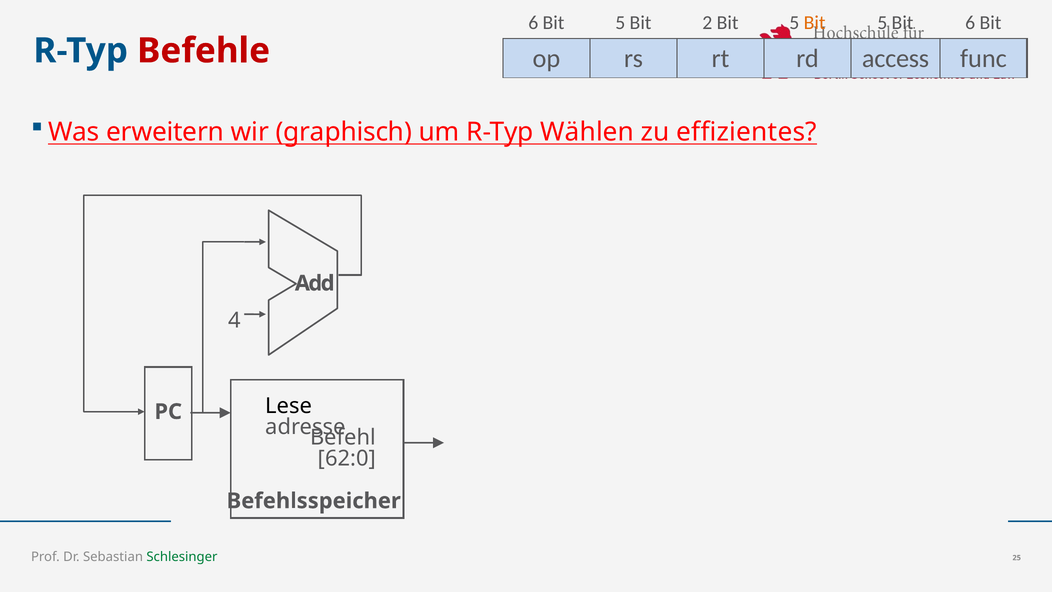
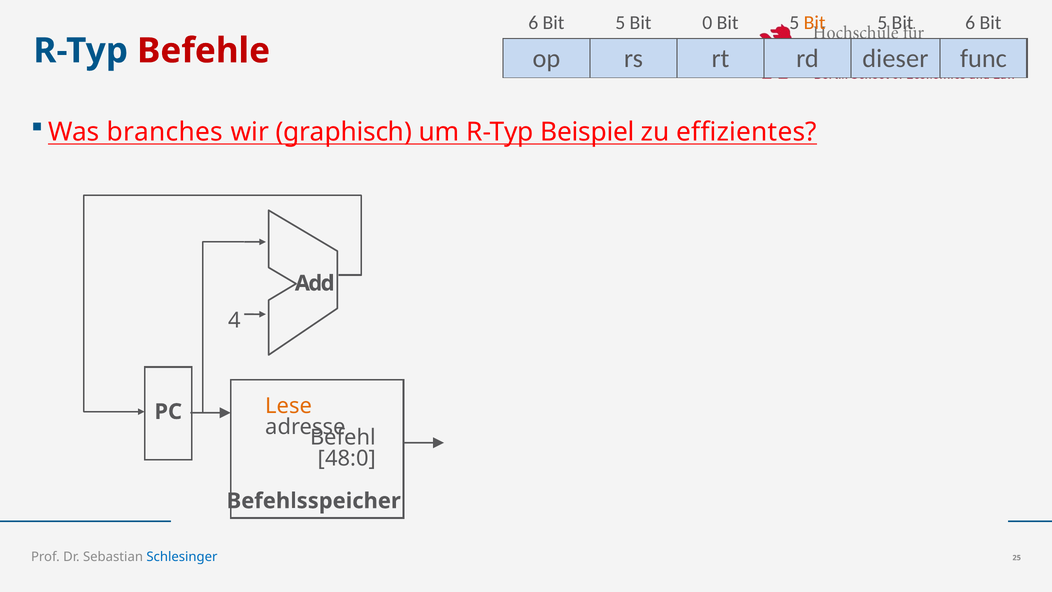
2: 2 -> 0
access: access -> dieser
erweitern: erweitern -> branches
Wählen: Wählen -> Beispiel
Lese colour: black -> orange
62:0: 62:0 -> 48:0
Schlesinger colour: green -> blue
